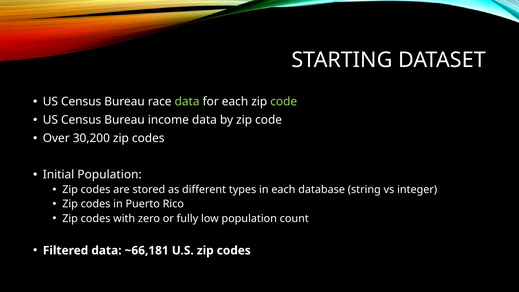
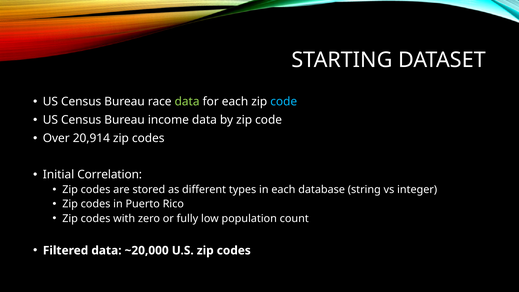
code at (284, 102) colour: light green -> light blue
30,200: 30,200 -> 20,914
Initial Population: Population -> Correlation
~66,181: ~66,181 -> ~20,000
